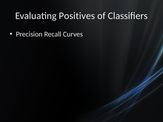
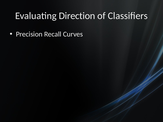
Positives: Positives -> Direction
